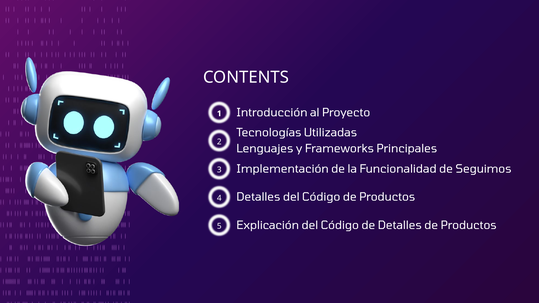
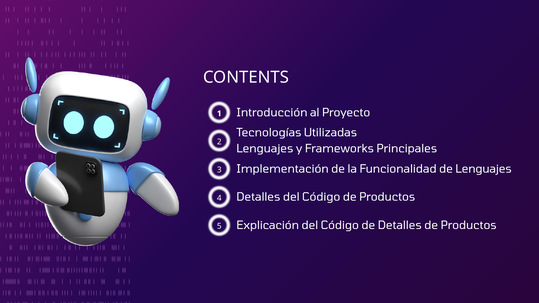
de Seguimos: Seguimos -> Lenguajes
